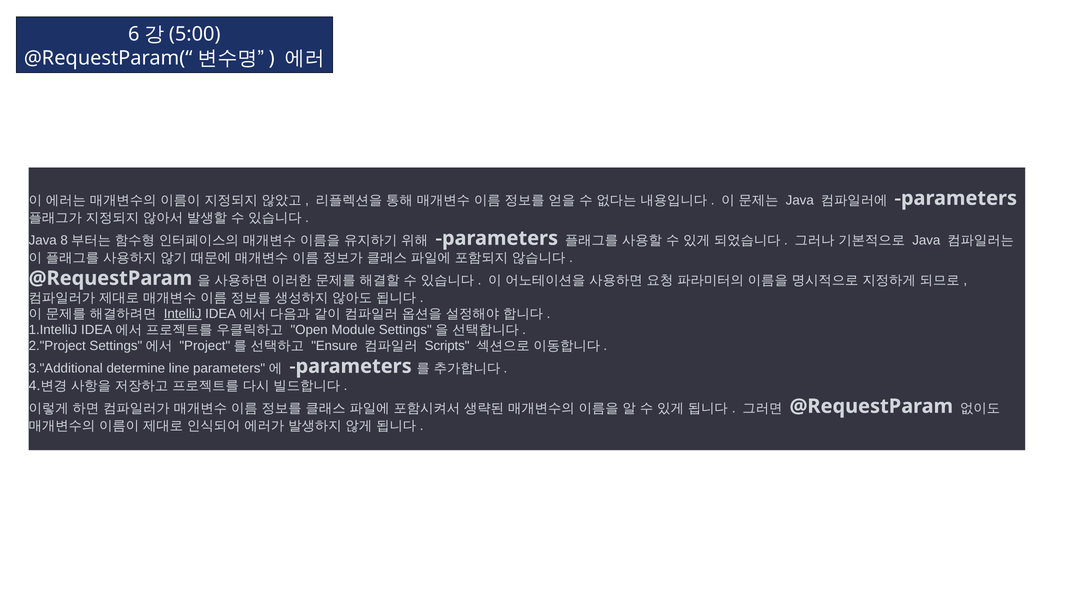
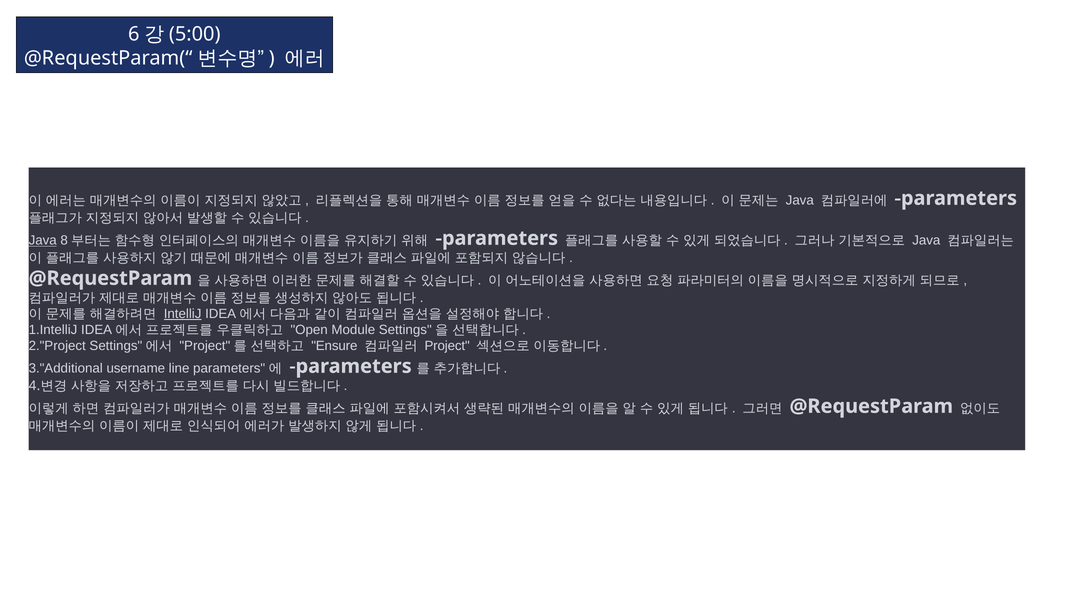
Java at (43, 241) underline: none -> present
Scripts: Scripts -> Project
determine: determine -> username
